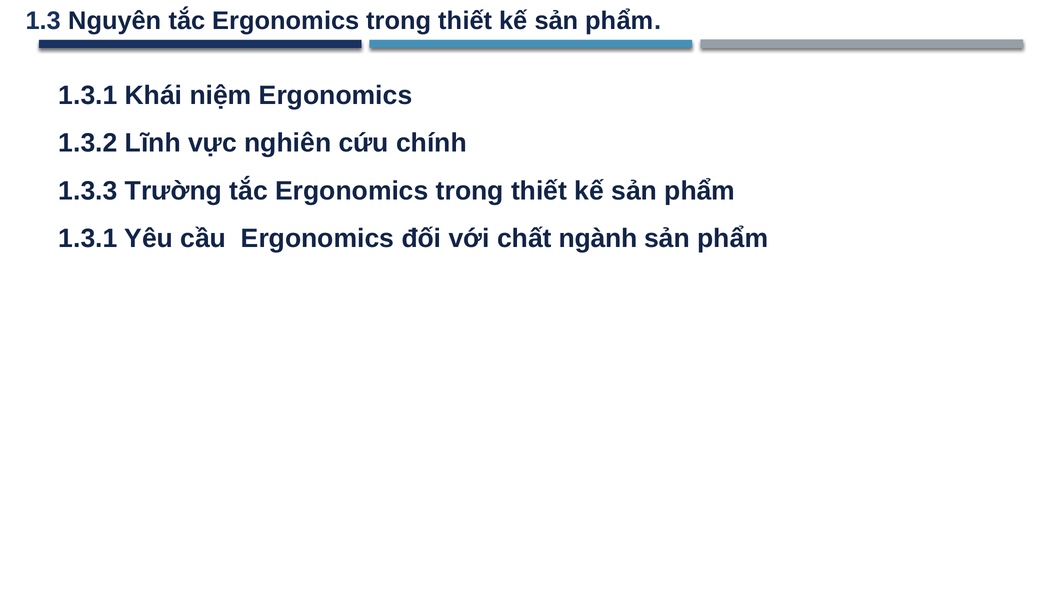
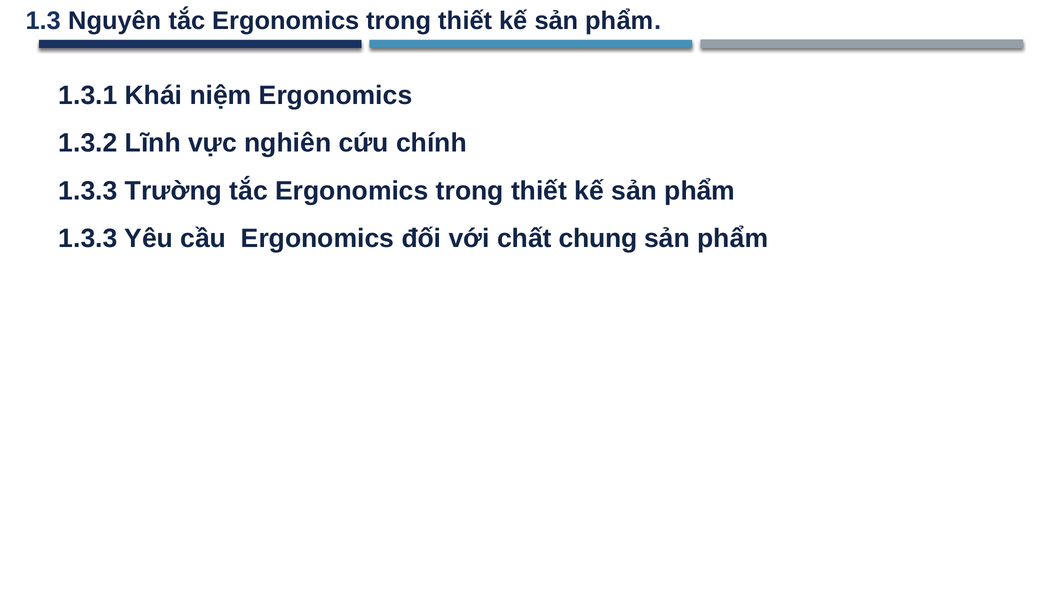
1.3.1 at (88, 239): 1.3.1 -> 1.3.3
ngành: ngành -> chung
